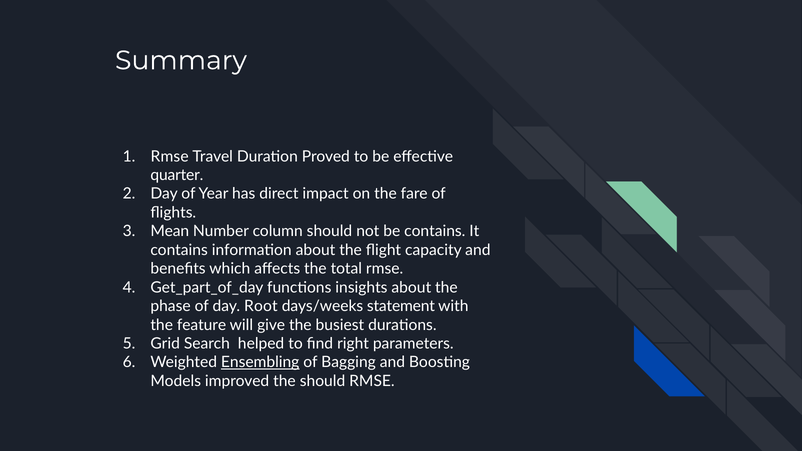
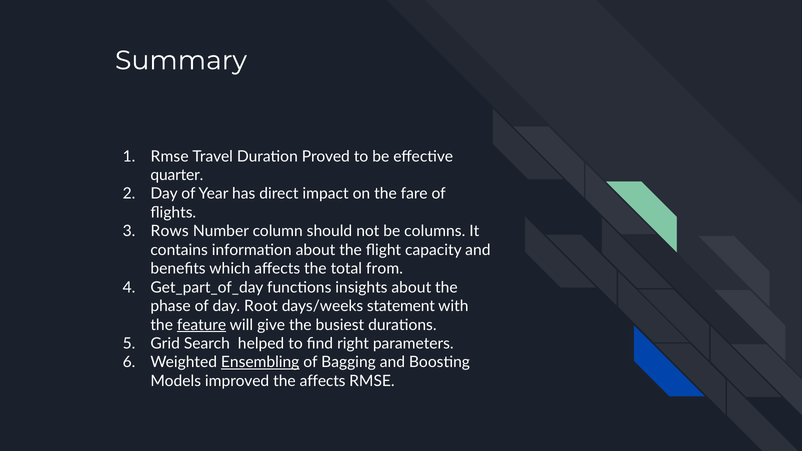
Mean: Mean -> Rows
be contains: contains -> columns
total rmse: rmse -> from
feature underline: none -> present
the should: should -> affects
